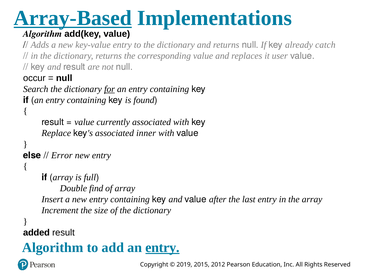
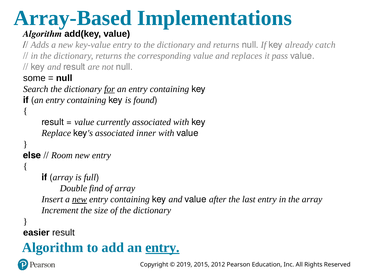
Array-Based underline: present -> none
user: user -> pass
occur: occur -> some
Error: Error -> Room
new at (79, 199) underline: none -> present
added: added -> easier
